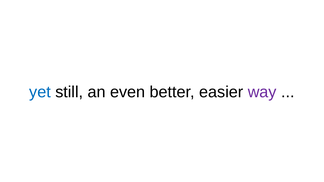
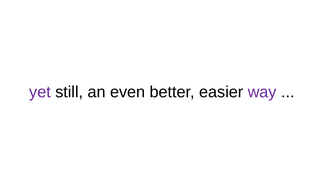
yet colour: blue -> purple
